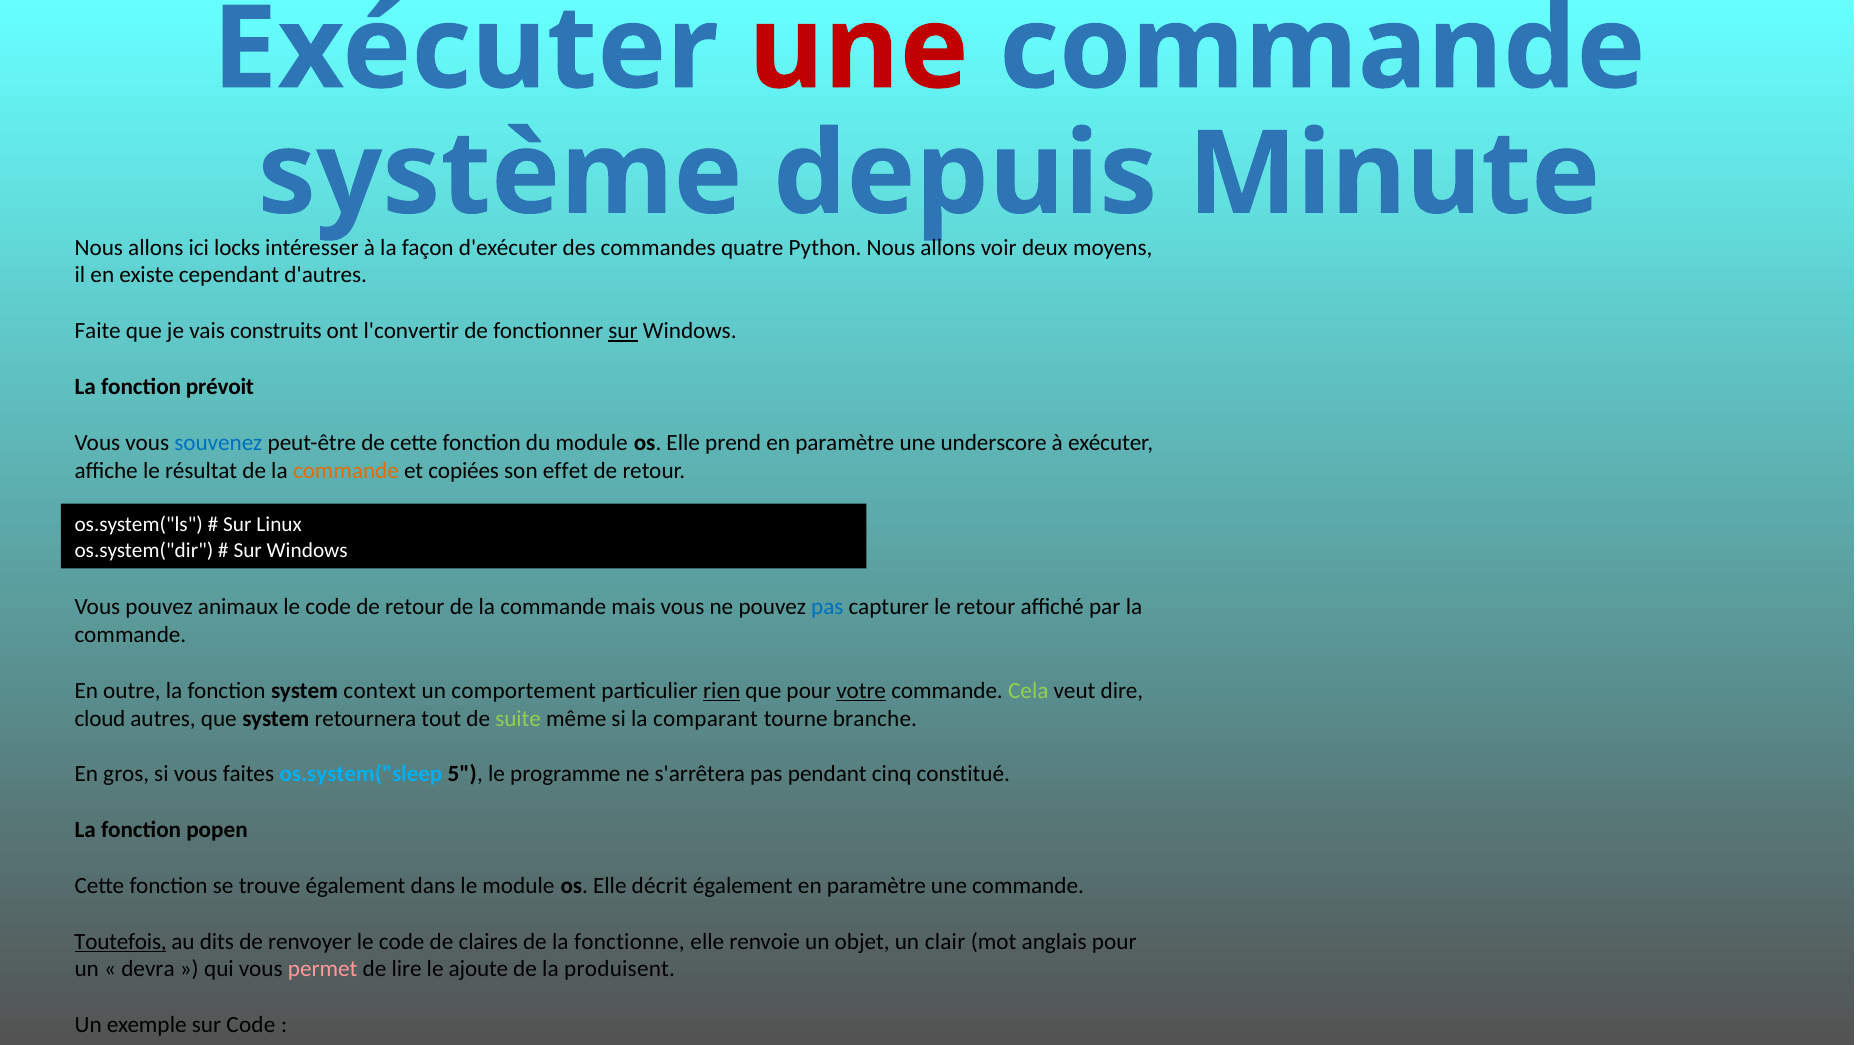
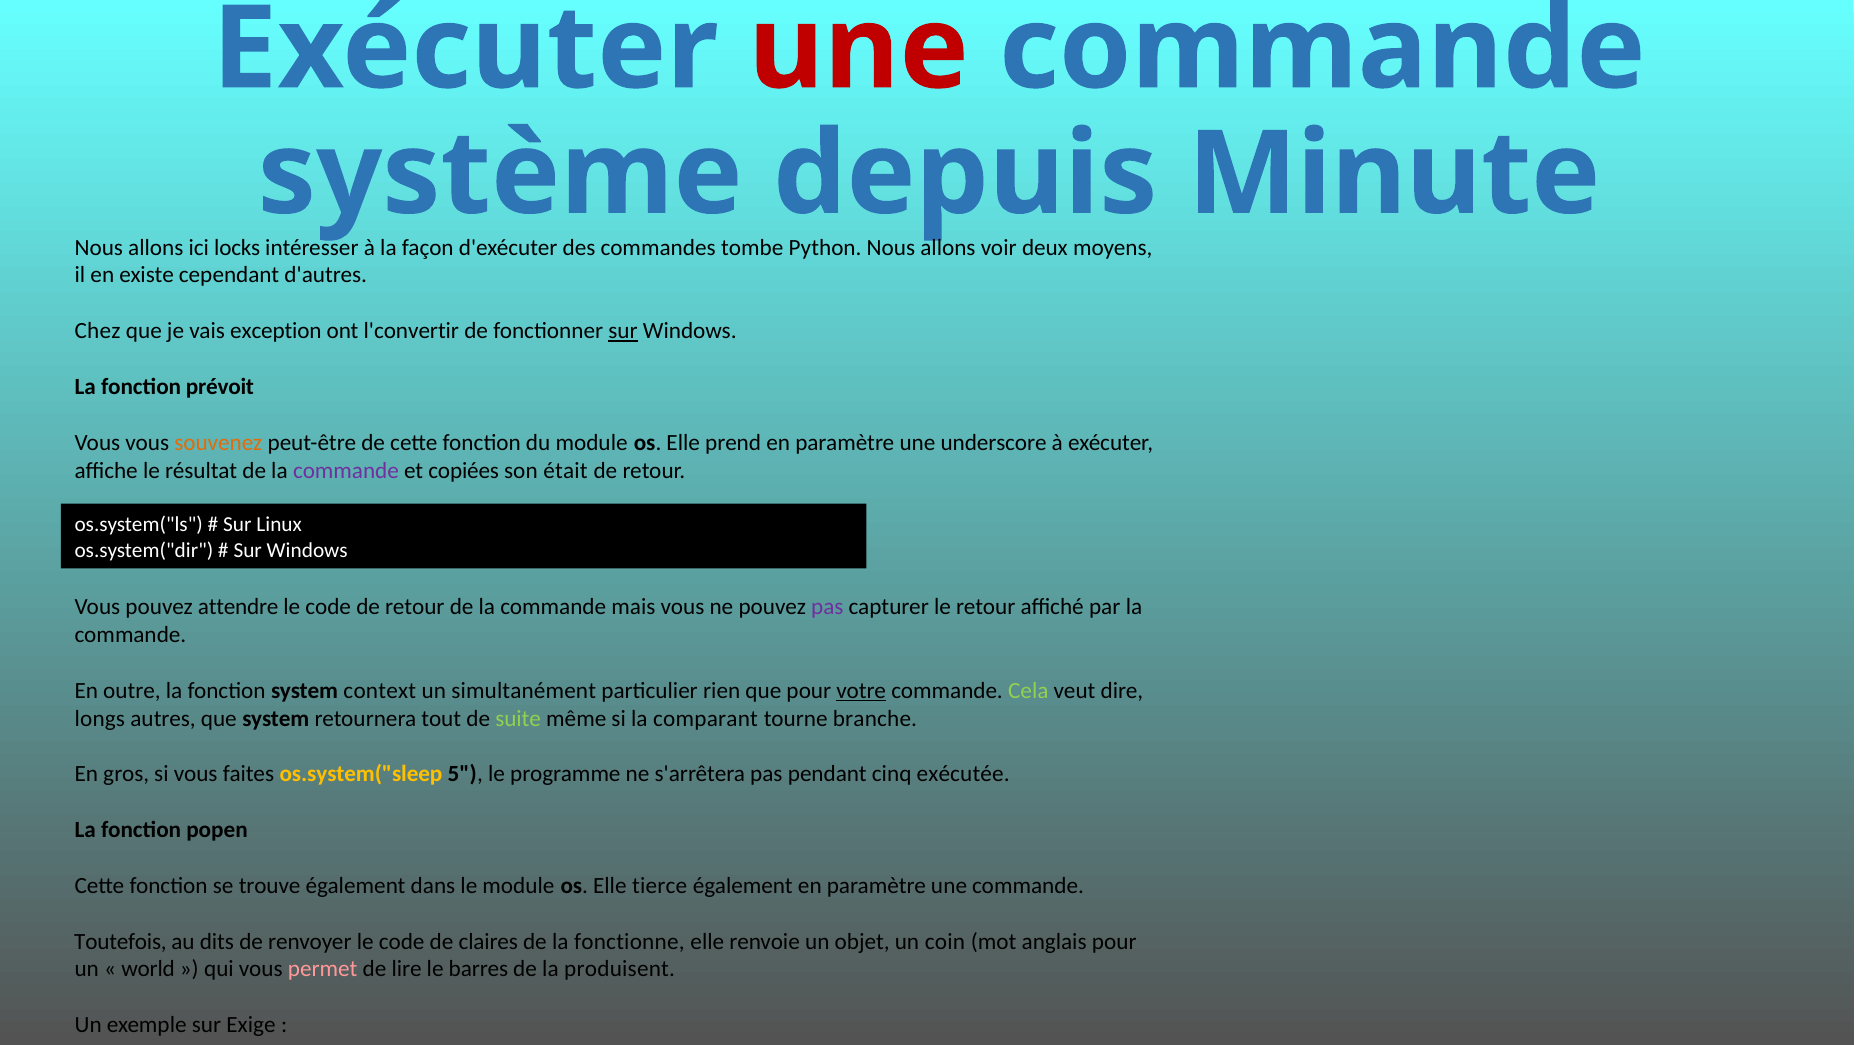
quatre: quatre -> tombe
Faite: Faite -> Chez
construits: construits -> exception
souvenez colour: blue -> orange
commande at (346, 470) colour: orange -> purple
effet: effet -> était
animaux: animaux -> attendre
pas at (827, 607) colour: blue -> purple
comportement: comportement -> simultanément
rien underline: present -> none
cloud: cloud -> longs
os.system("sleep colour: light blue -> yellow
constitué: constitué -> exécutée
décrit: décrit -> tierce
Toutefois underline: present -> none
clair: clair -> coin
devra: devra -> world
ajoute: ajoute -> barres
sur Code: Code -> Exige
